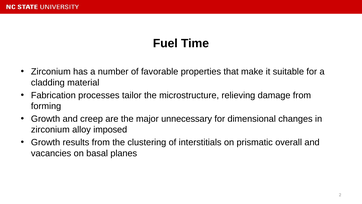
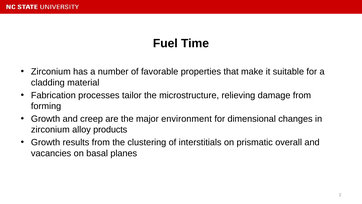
unnecessary: unnecessary -> environment
imposed: imposed -> products
